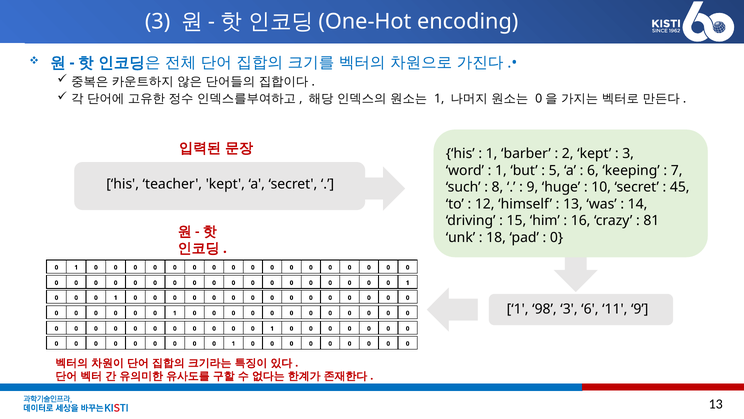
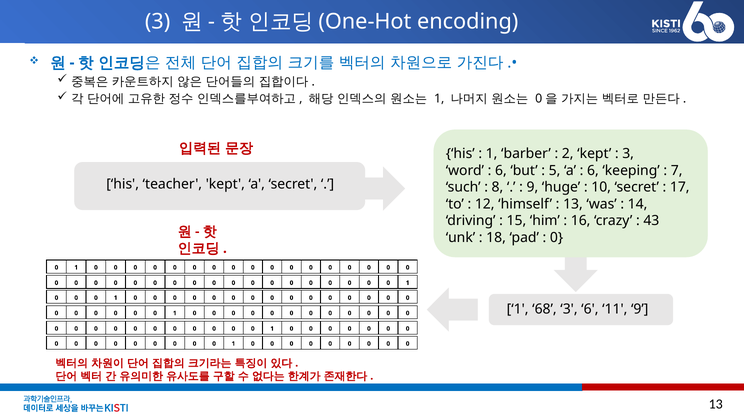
1 at (501, 170): 1 -> 6
45: 45 -> 17
81: 81 -> 43
98: 98 -> 68
